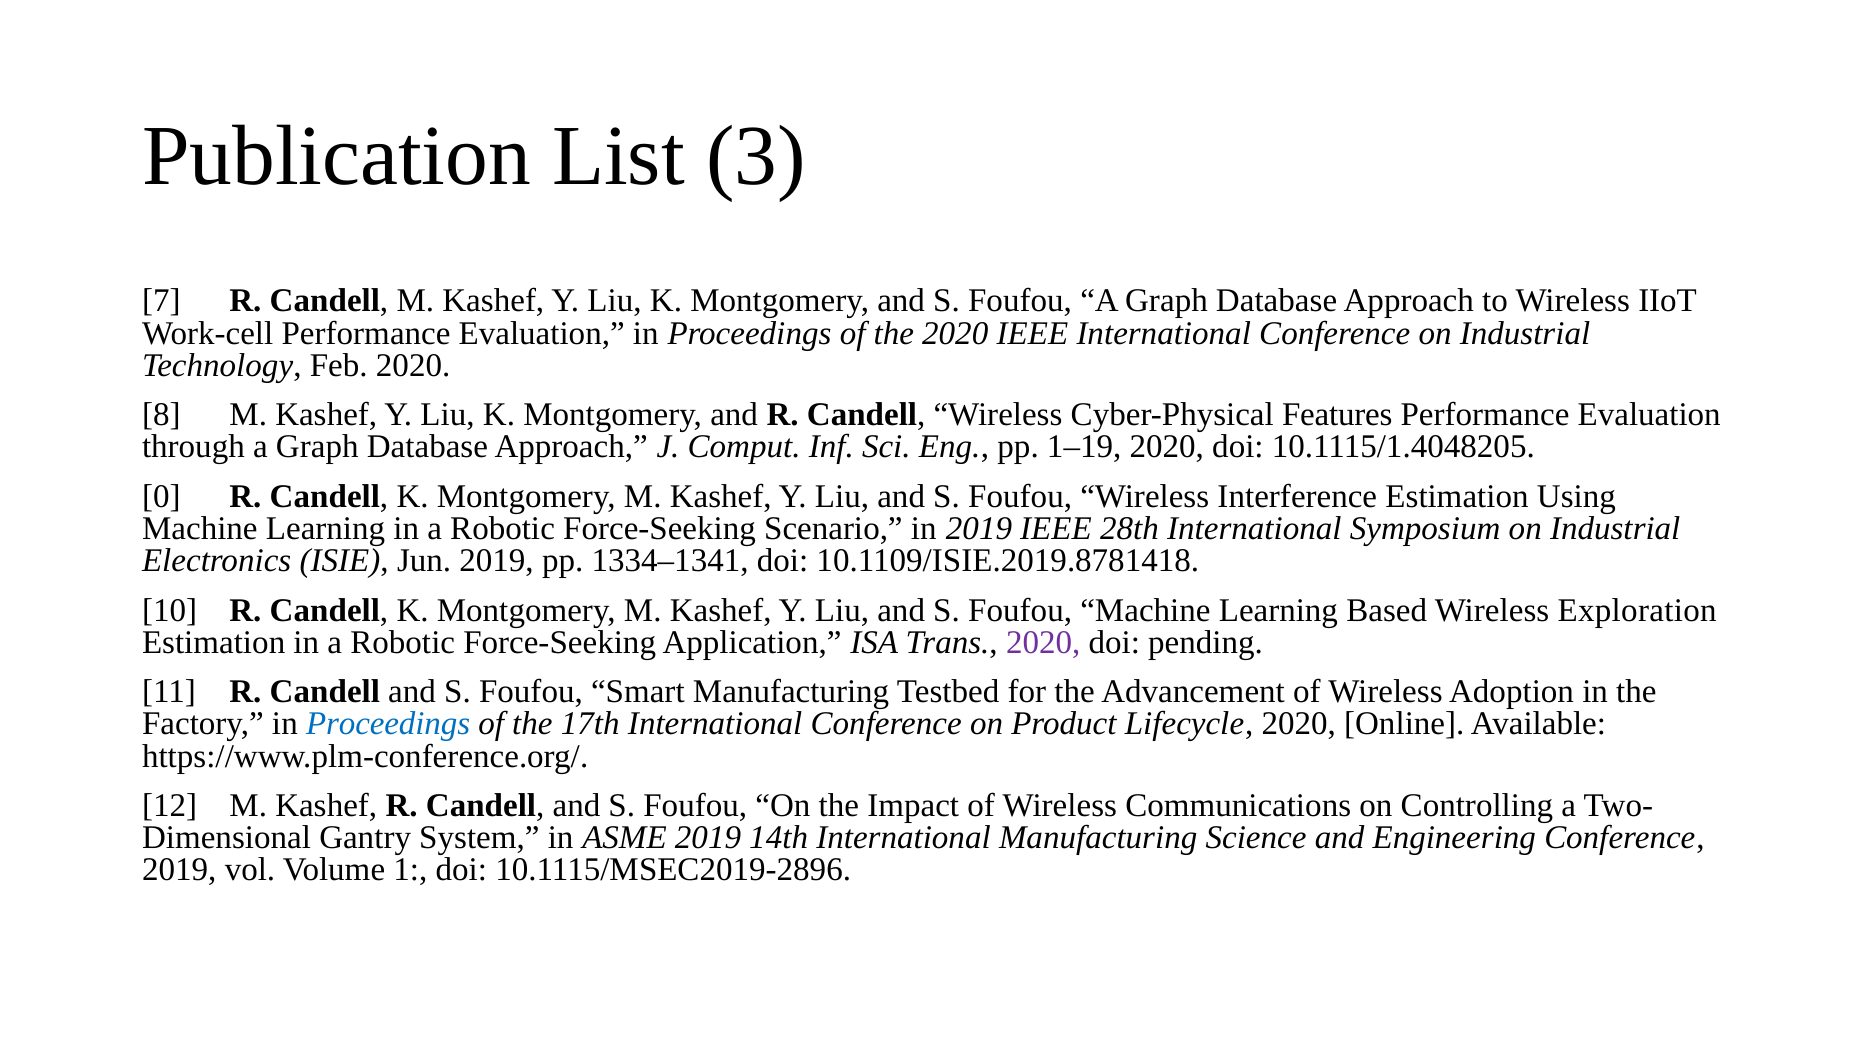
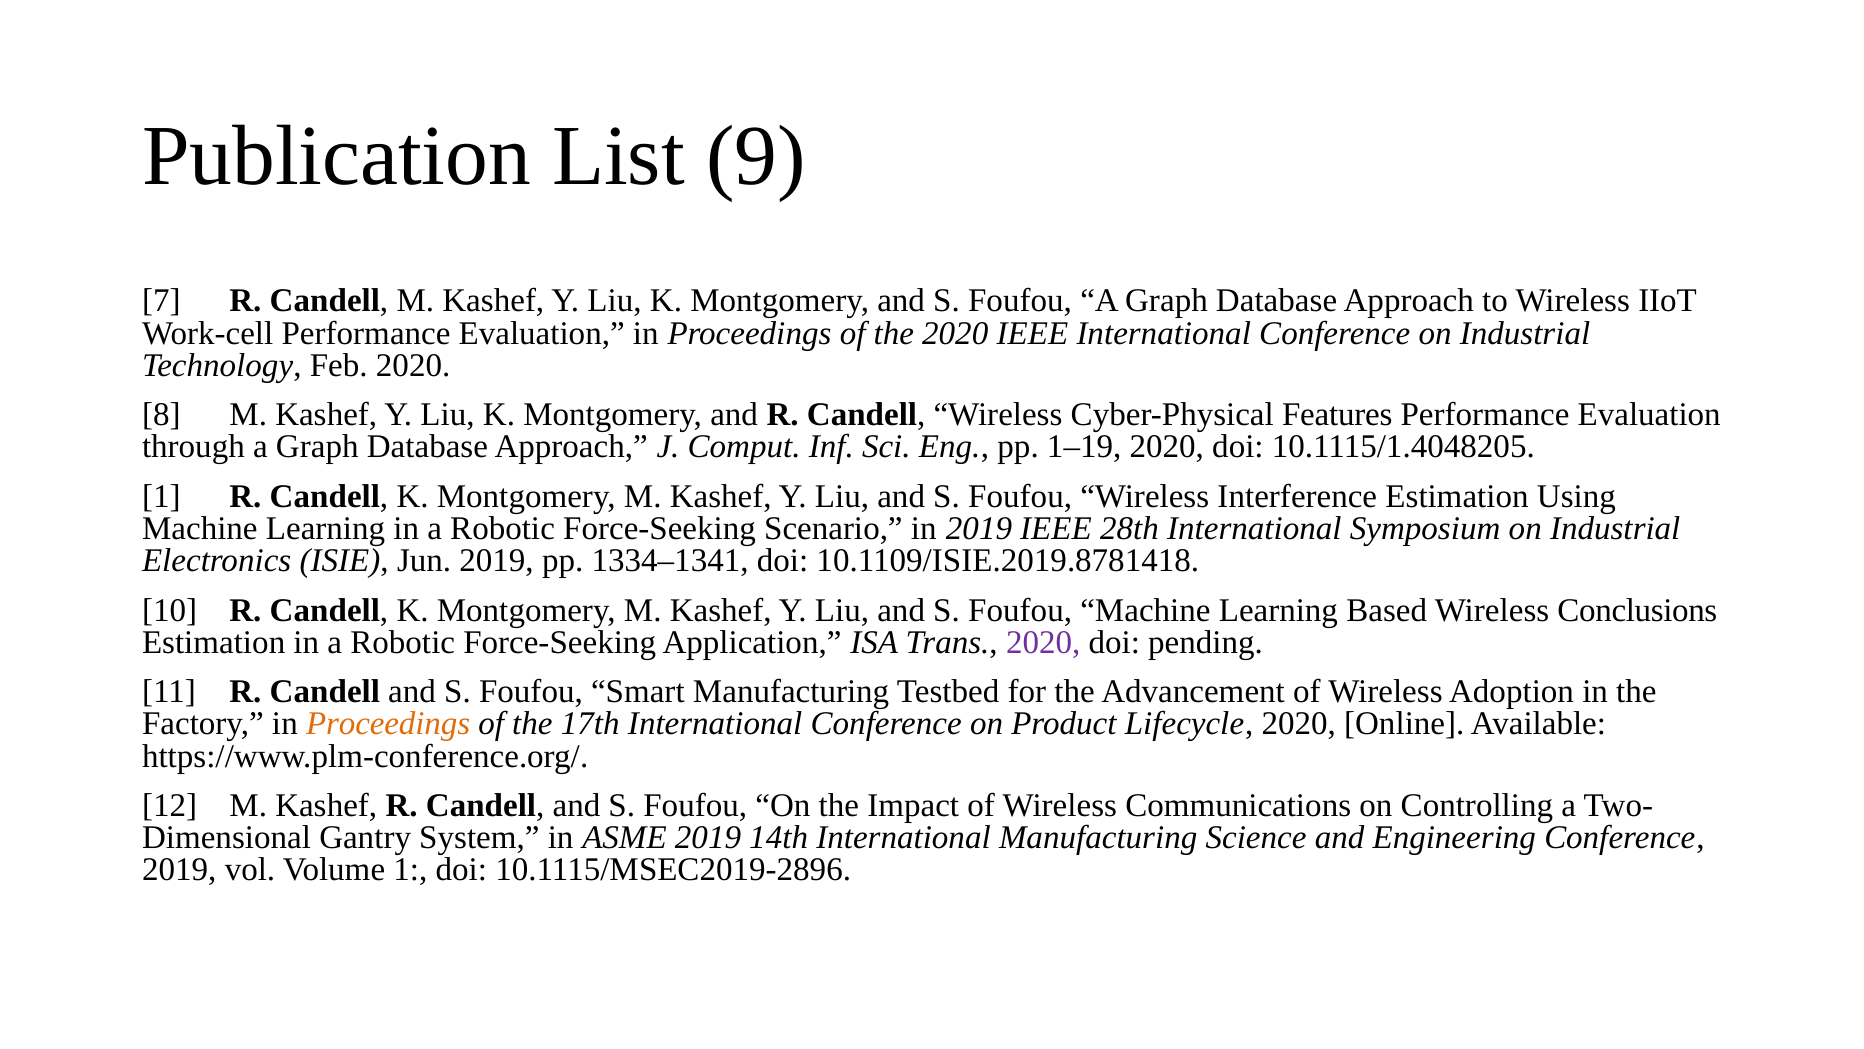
3: 3 -> 9
0 at (161, 496): 0 -> 1
Exploration: Exploration -> Conclusions
Proceedings at (388, 724) colour: blue -> orange
